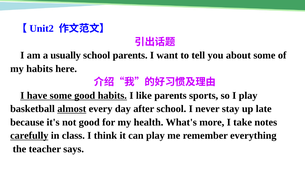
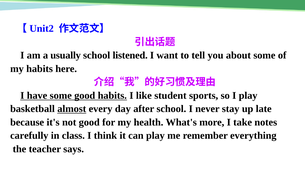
school parents: parents -> listened
like parents: parents -> student
carefully underline: present -> none
